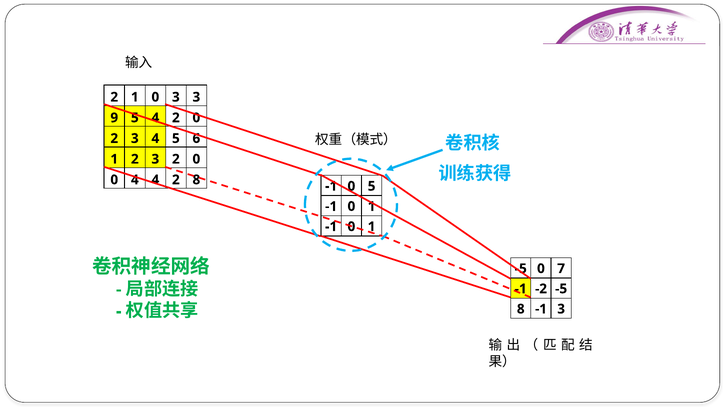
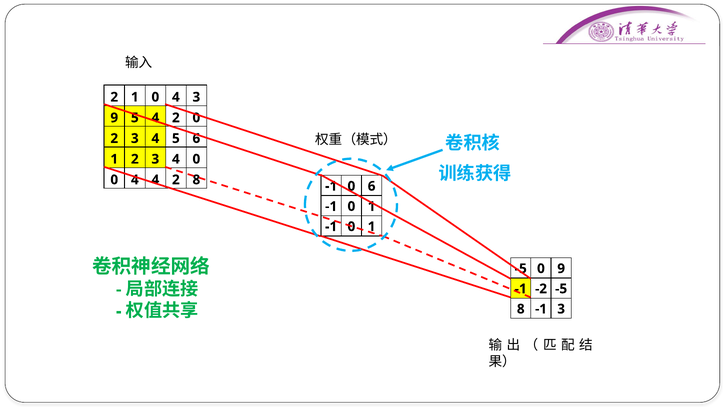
3 at (176, 97): 3 -> 4
1 2 3 2: 2 -> 4
0 5: 5 -> 6
0 7: 7 -> 9
